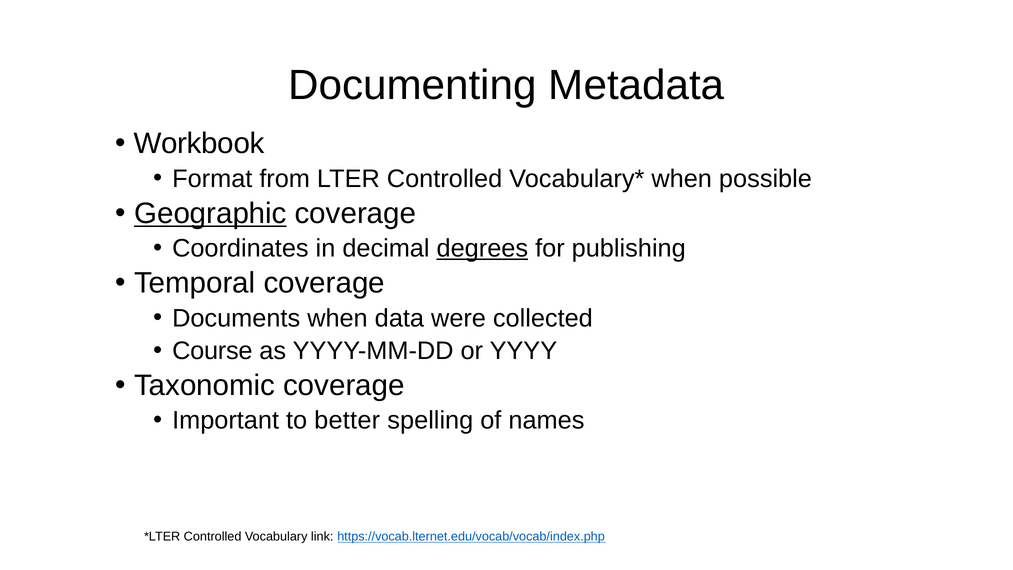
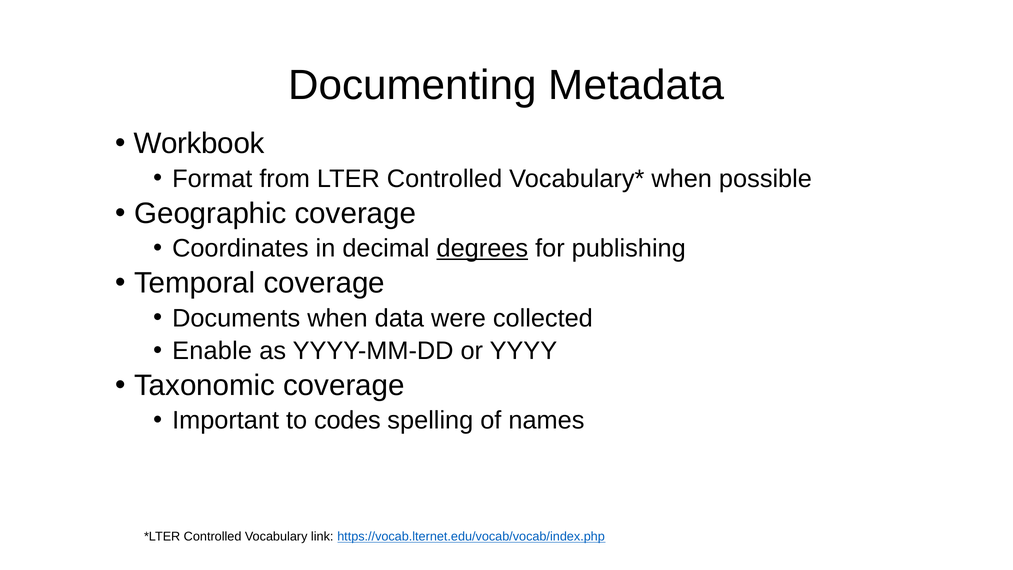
Geographic underline: present -> none
Course: Course -> Enable
better: better -> codes
